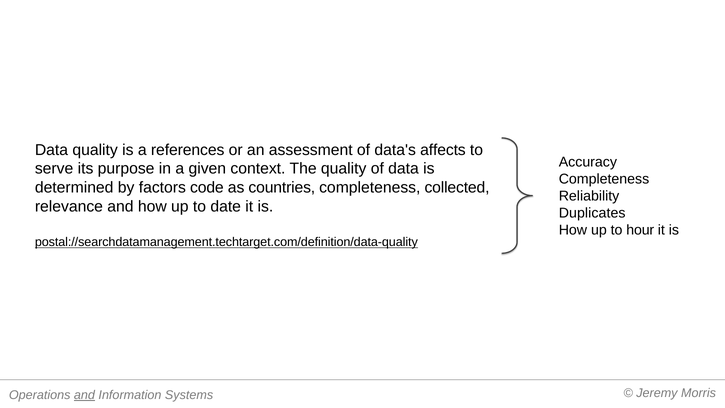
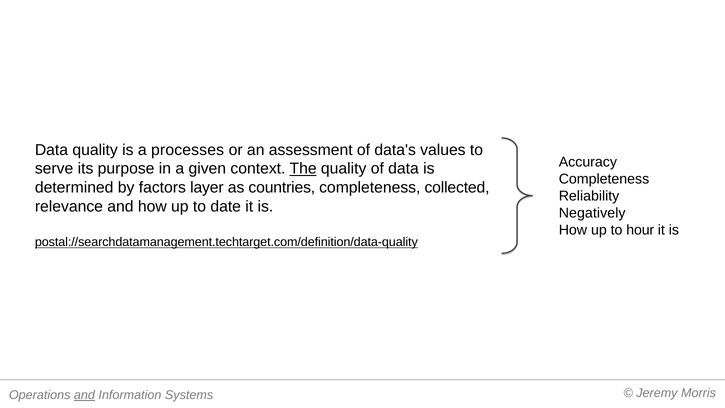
references: references -> processes
affects: affects -> values
The underline: none -> present
code: code -> layer
Duplicates: Duplicates -> Negatively
